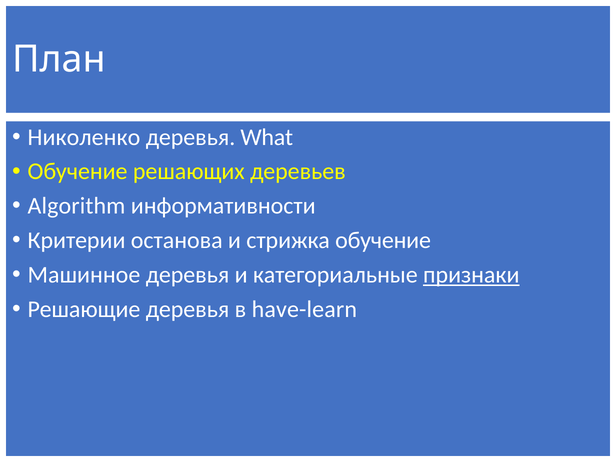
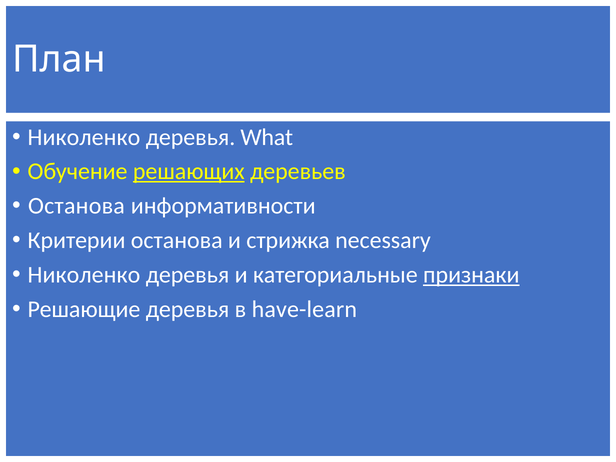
решающих underline: none -> present
Algorithm at (76, 206): Algorithm -> Останова
стрижка обучение: обучение -> necessary
Машинное at (84, 275): Машинное -> Николенко
